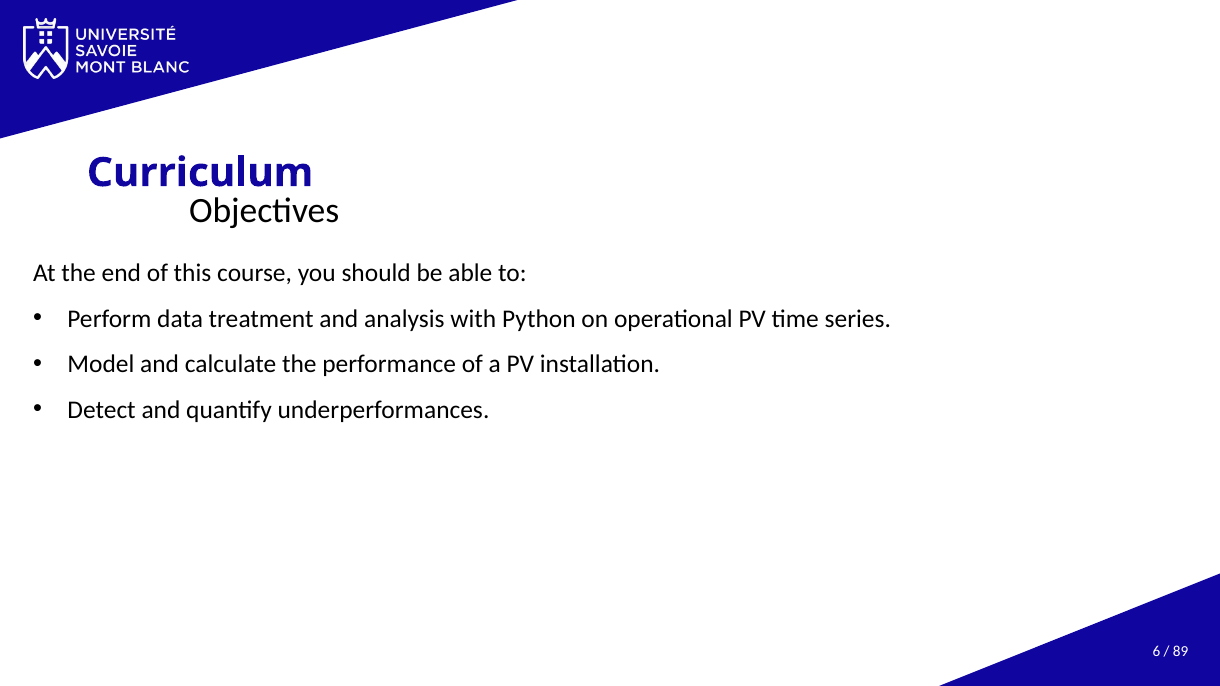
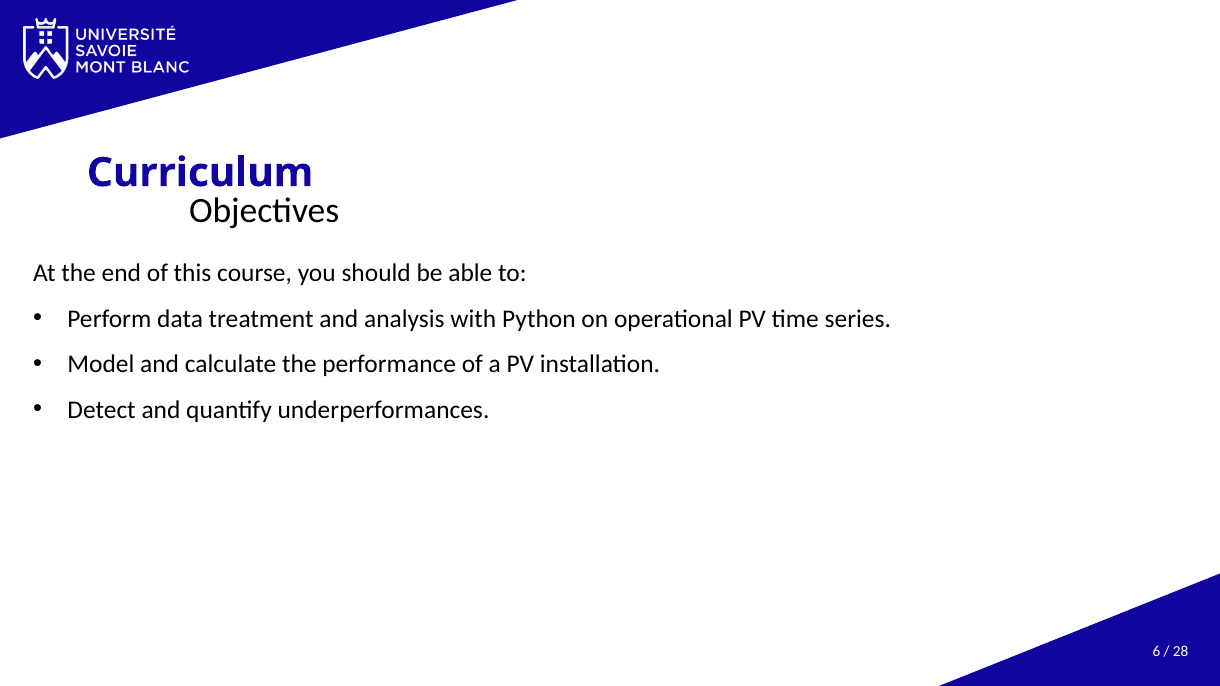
89: 89 -> 28
